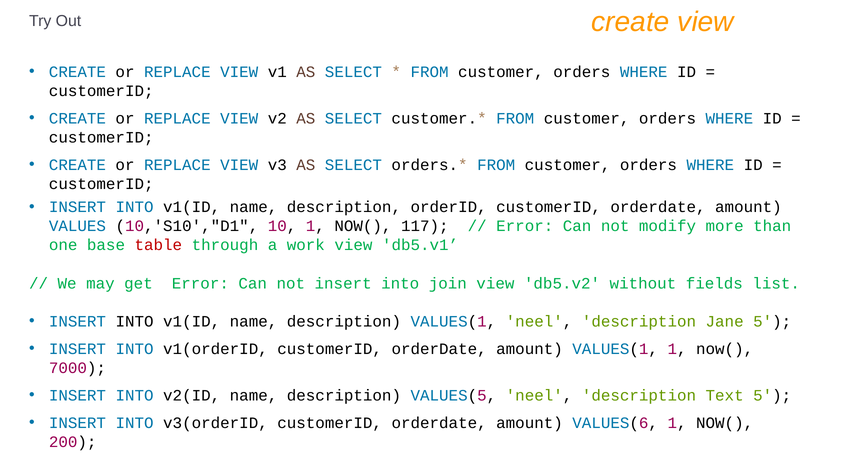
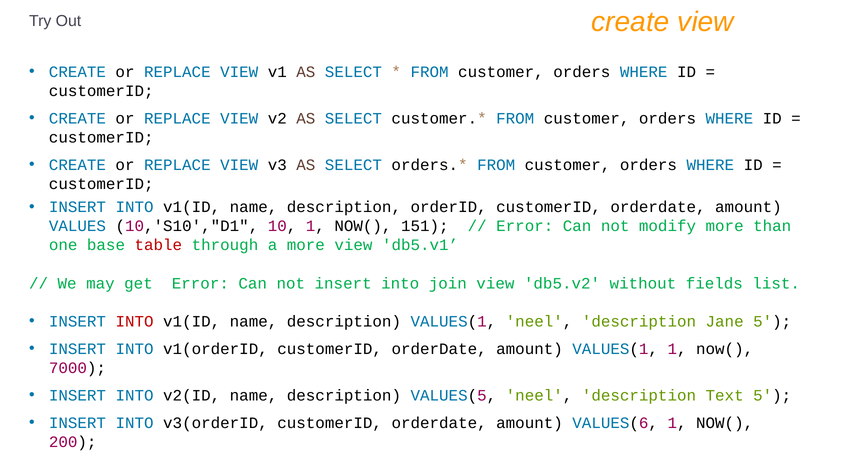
117: 117 -> 151
a work: work -> more
INTO at (135, 321) colour: black -> red
